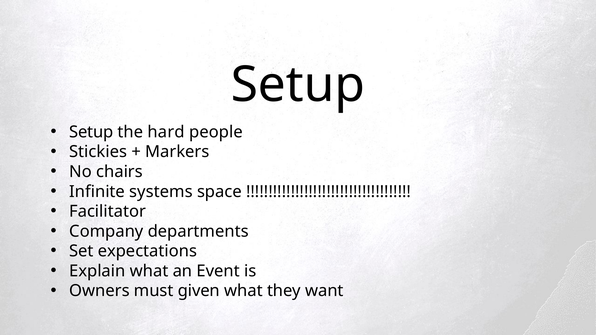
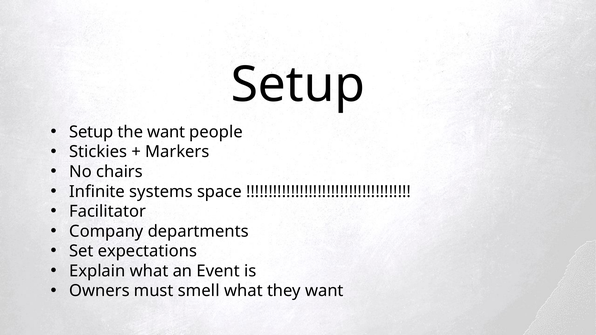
the hard: hard -> want
given: given -> smell
